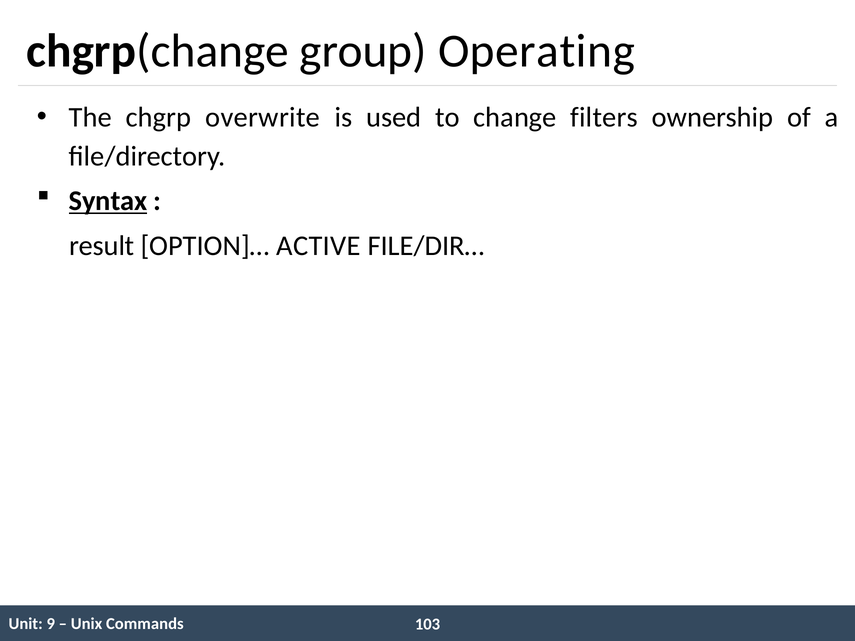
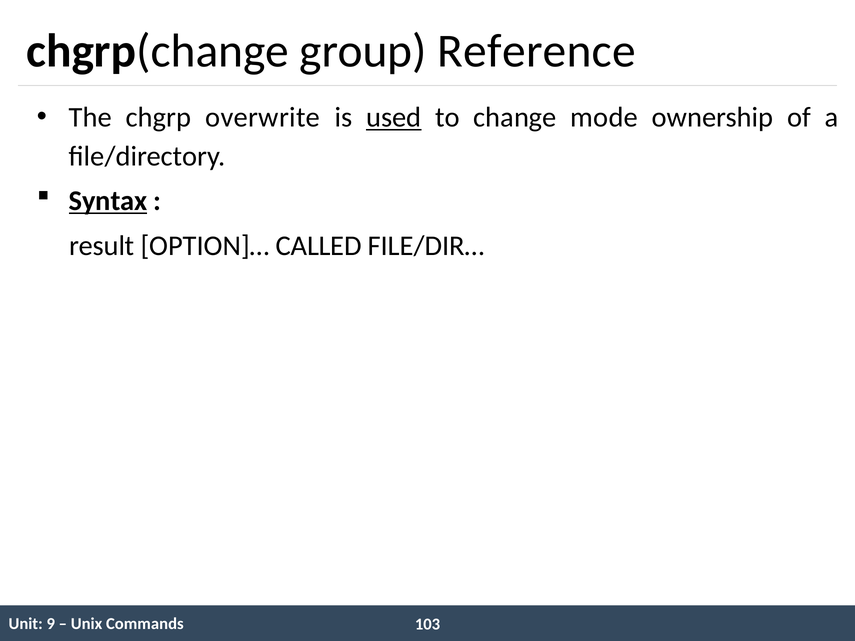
Operating: Operating -> Reference
used underline: none -> present
filters: filters -> mode
ACTIVE: ACTIVE -> CALLED
